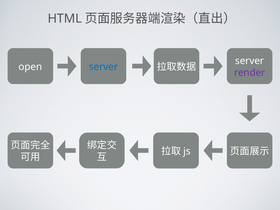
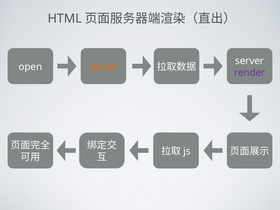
server at (103, 67) colour: blue -> orange
